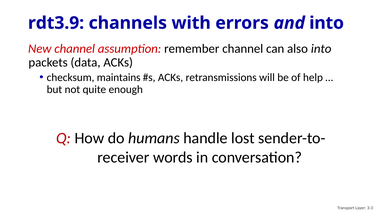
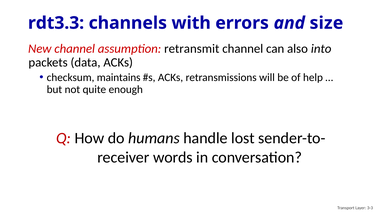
rdt3.9: rdt3.9 -> rdt3.3
and into: into -> size
remember: remember -> retransmit
